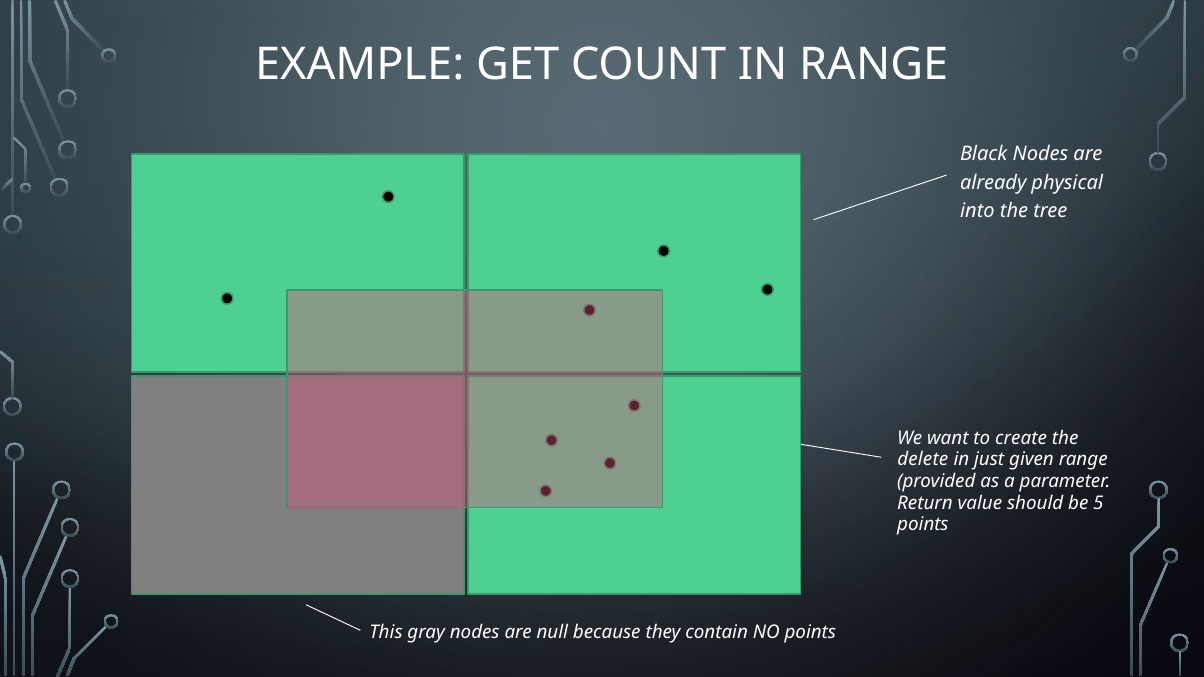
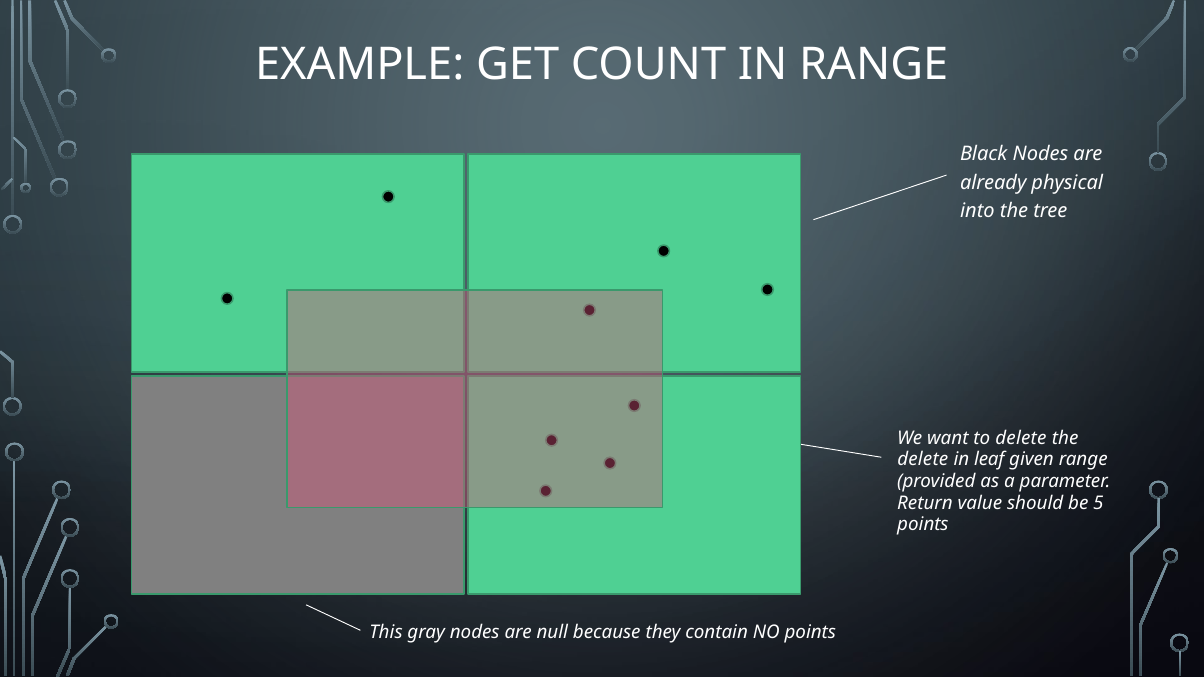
to create: create -> delete
just: just -> leaf
